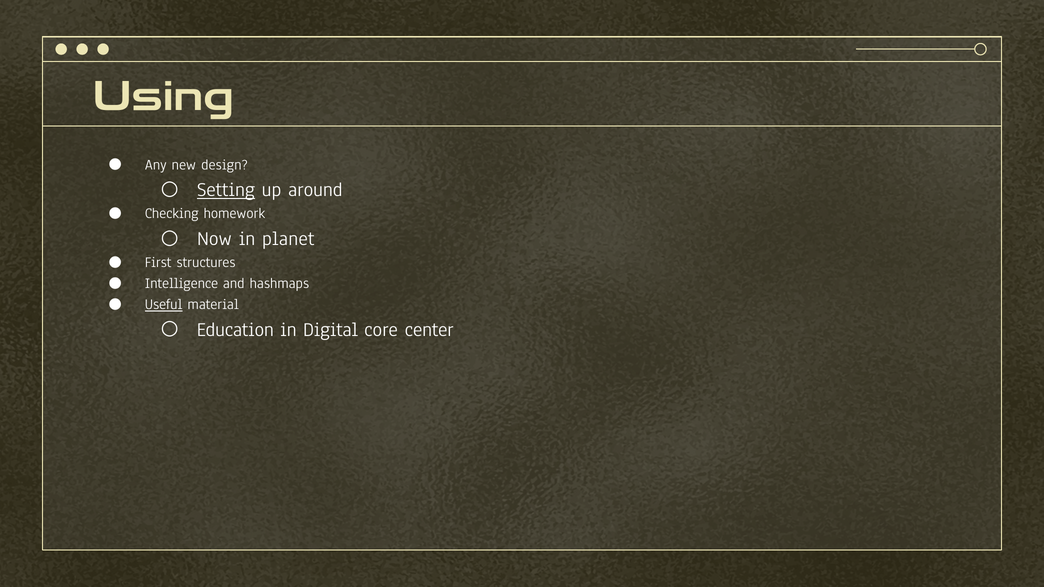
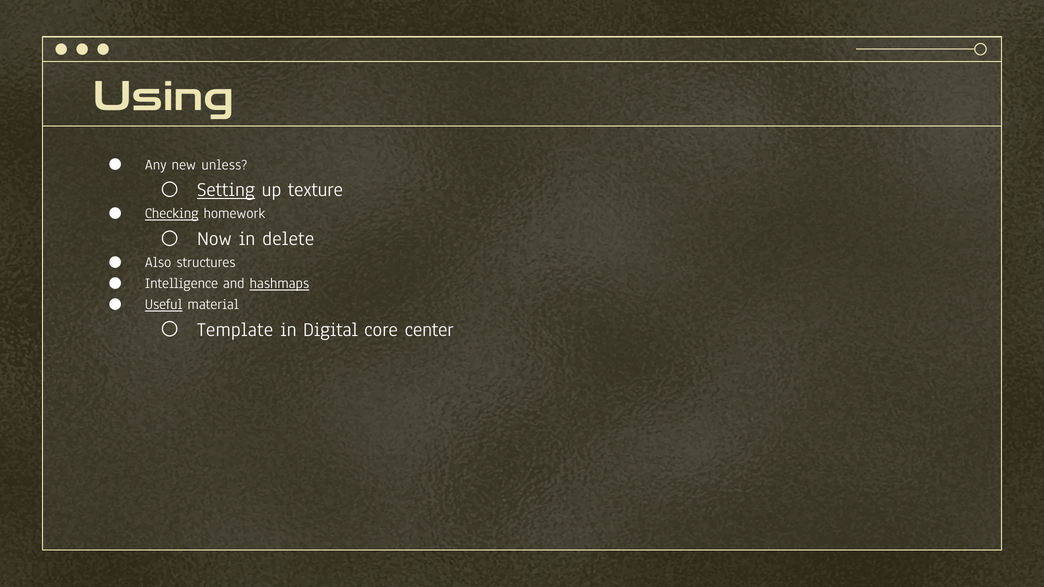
design: design -> unless
around: around -> texture
Checking underline: none -> present
planet: planet -> delete
First: First -> Also
hashmaps underline: none -> present
Education: Education -> Template
